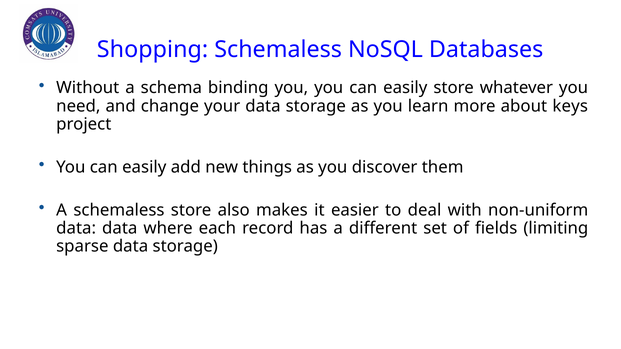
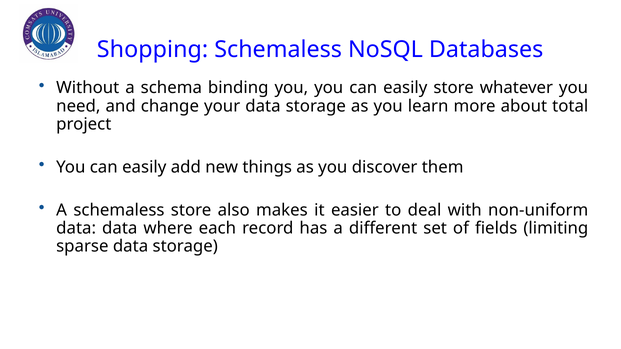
keys: keys -> total
